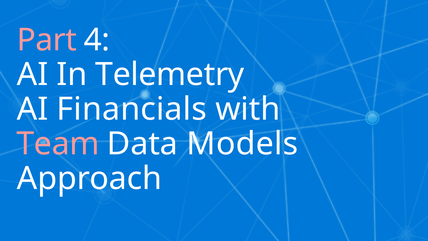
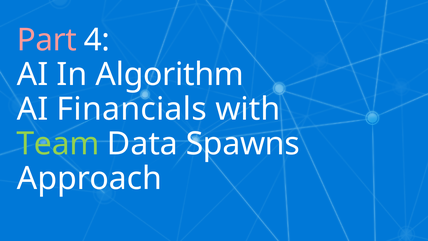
Telemetry: Telemetry -> Algorithm
Team colour: pink -> light green
Models: Models -> Spawns
